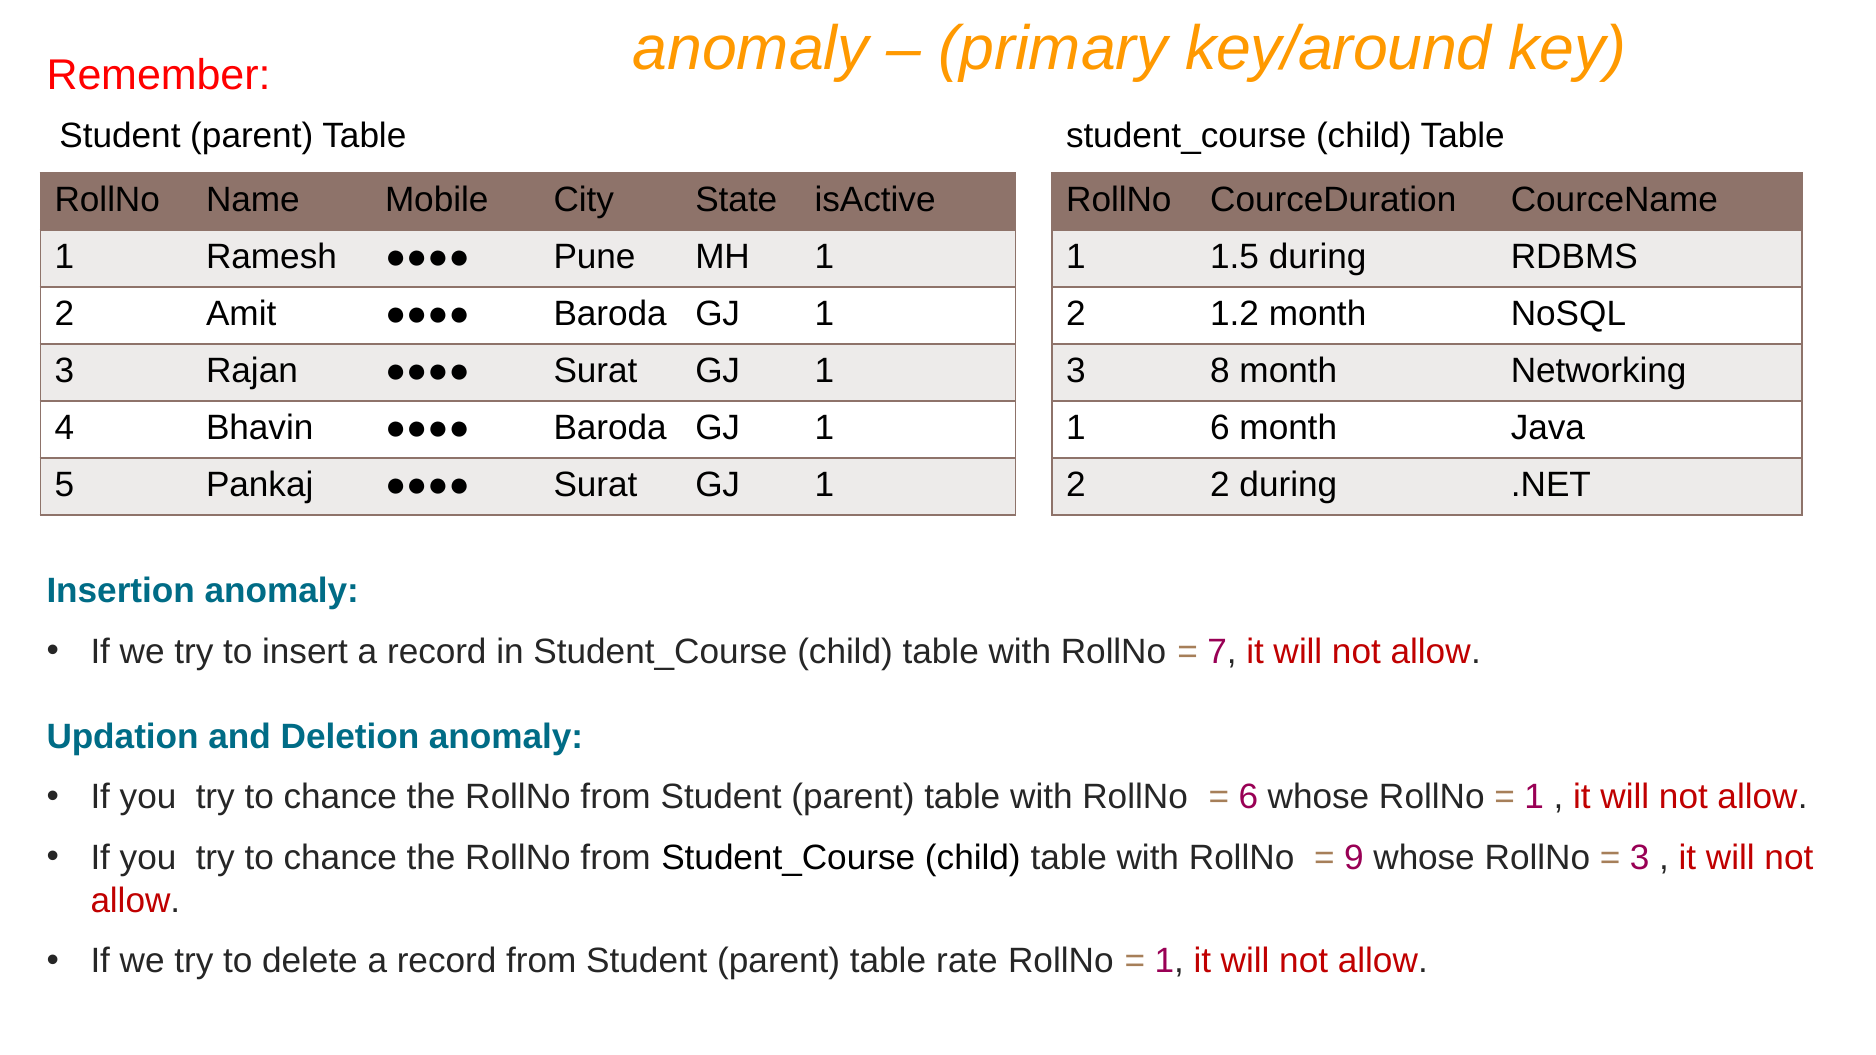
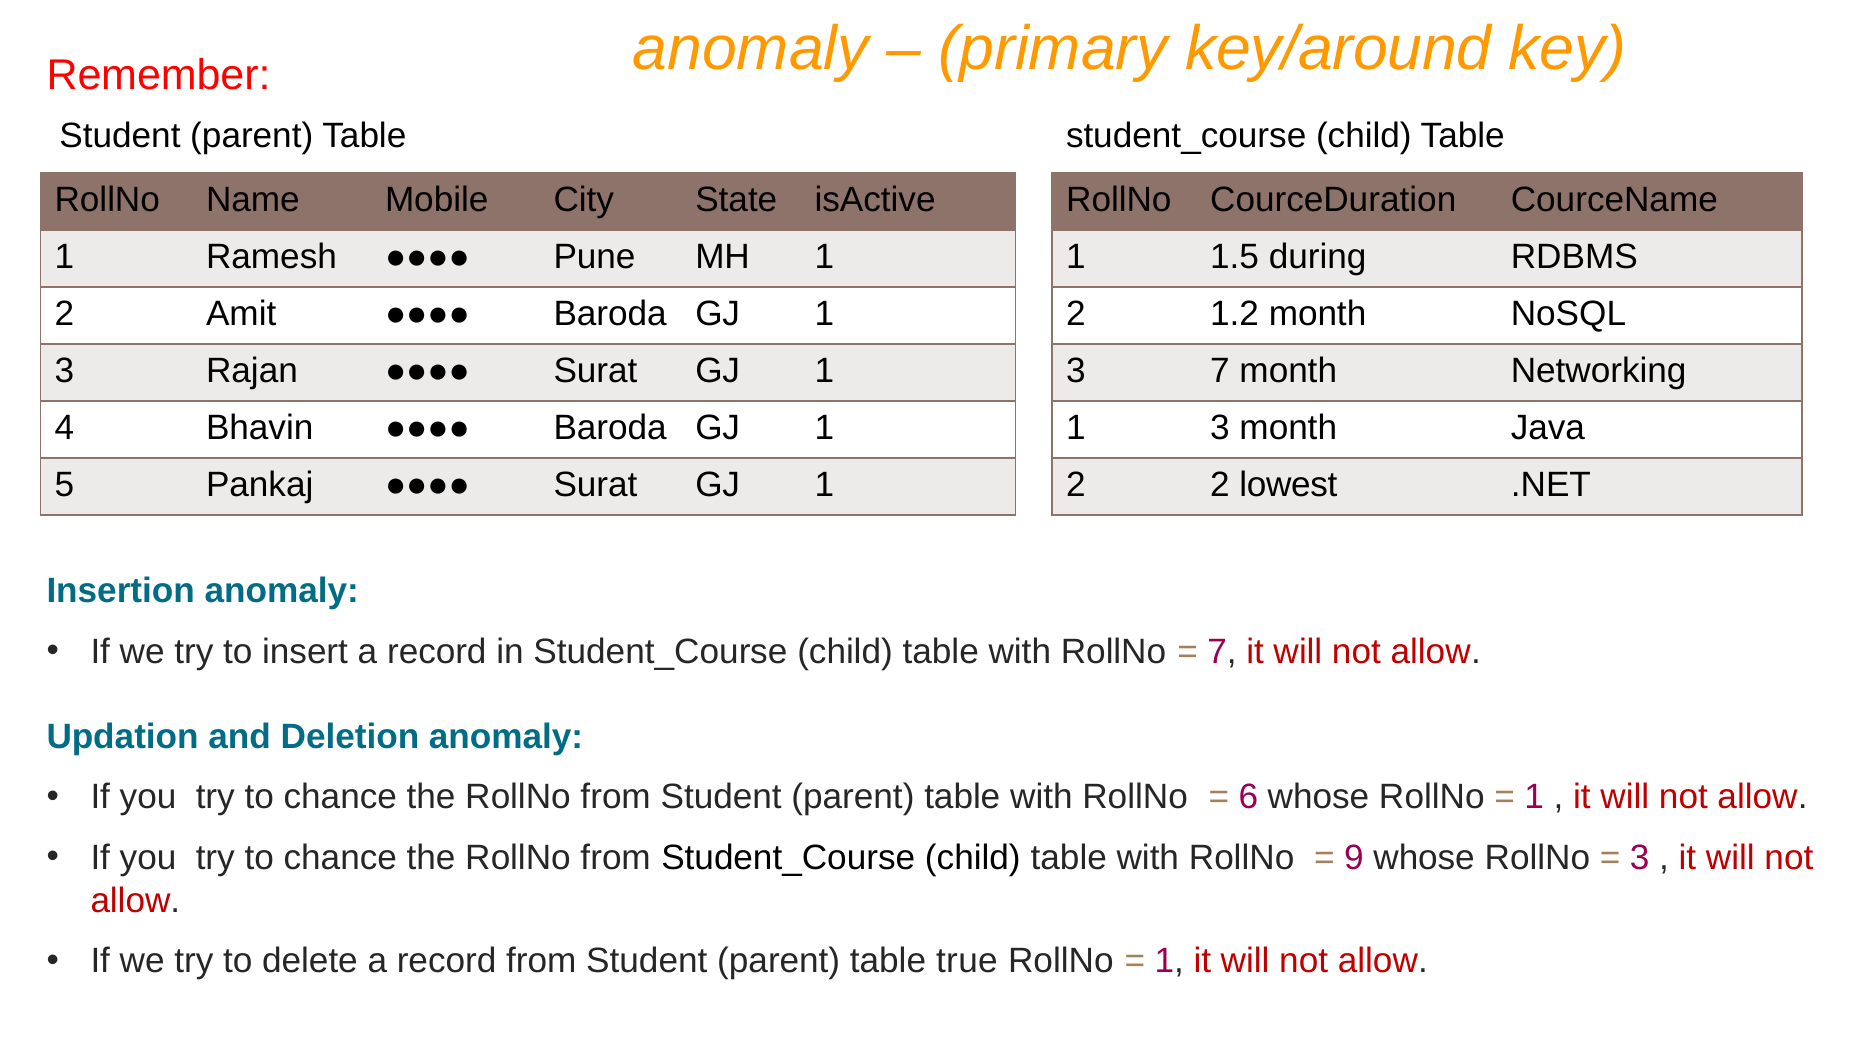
3 8: 8 -> 7
6 at (1220, 428): 6 -> 3
2 during: during -> lowest
rate: rate -> true
